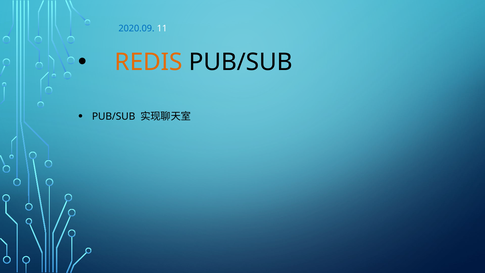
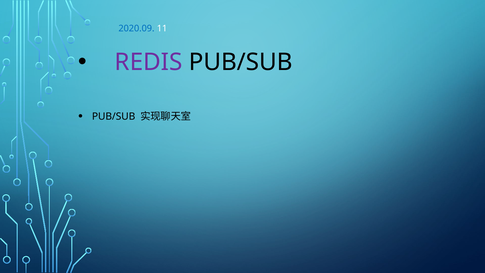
REDIS colour: orange -> purple
